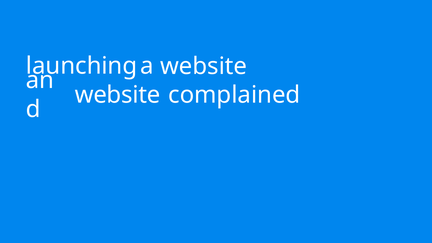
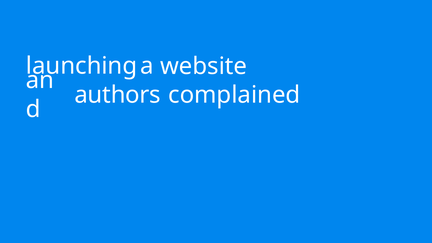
website at (118, 95): website -> authors
